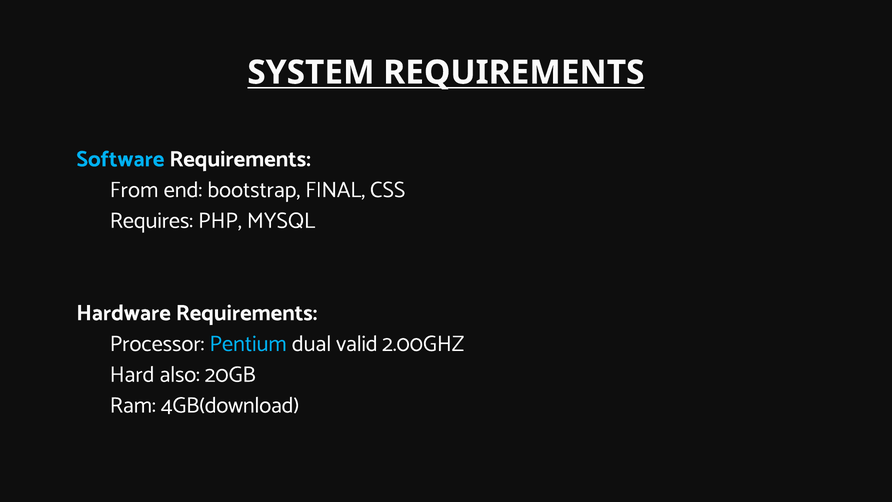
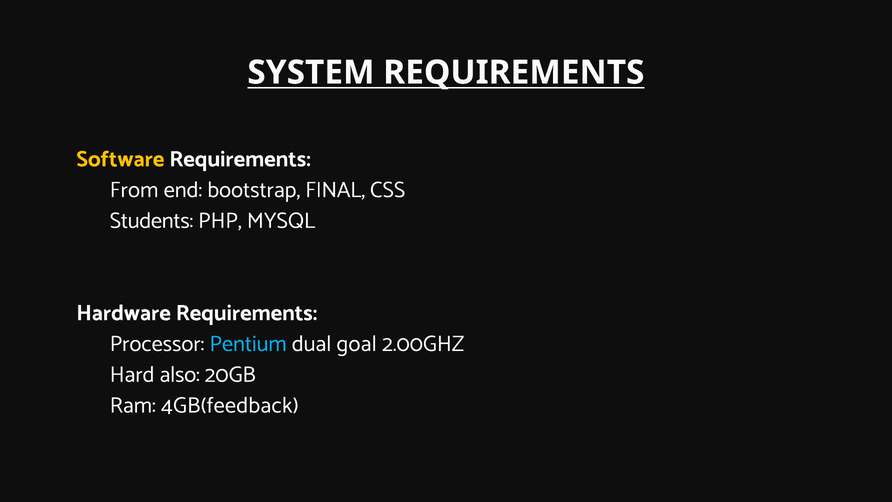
Software colour: light blue -> yellow
Requires: Requires -> Students
valid: valid -> goal
4GB(download: 4GB(download -> 4GB(feedback
